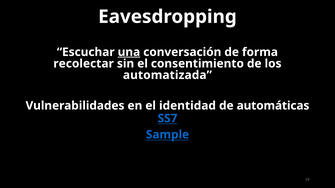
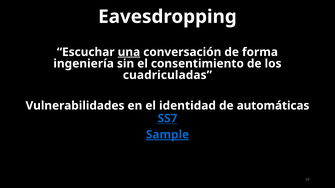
recolectar: recolectar -> ingeniería
automatizada: automatizada -> cuadriculadas
Sample underline: none -> present
